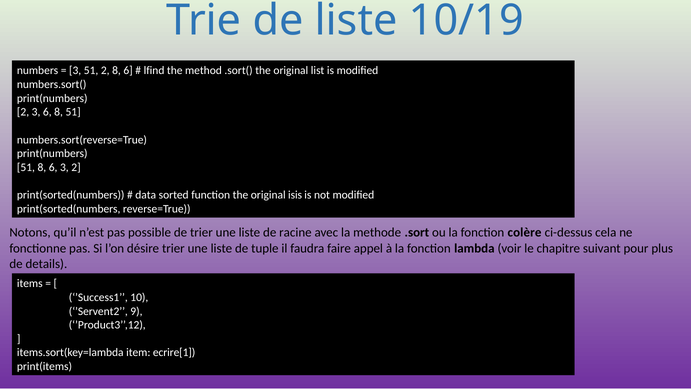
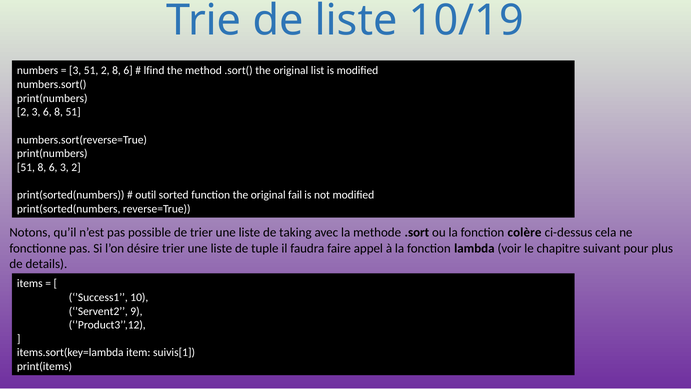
data: data -> outil
isis: isis -> fail
racine: racine -> taking
ecrire[1: ecrire[1 -> suivis[1
